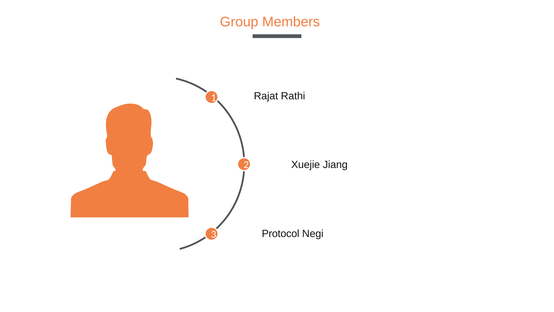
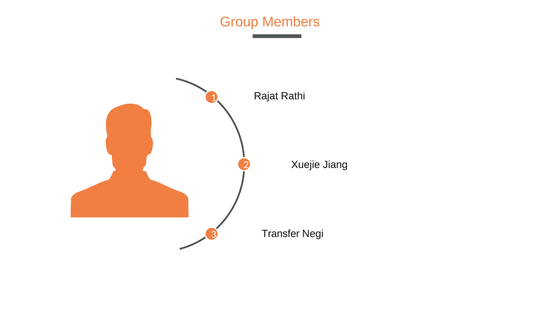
Protocol: Protocol -> Transfer
